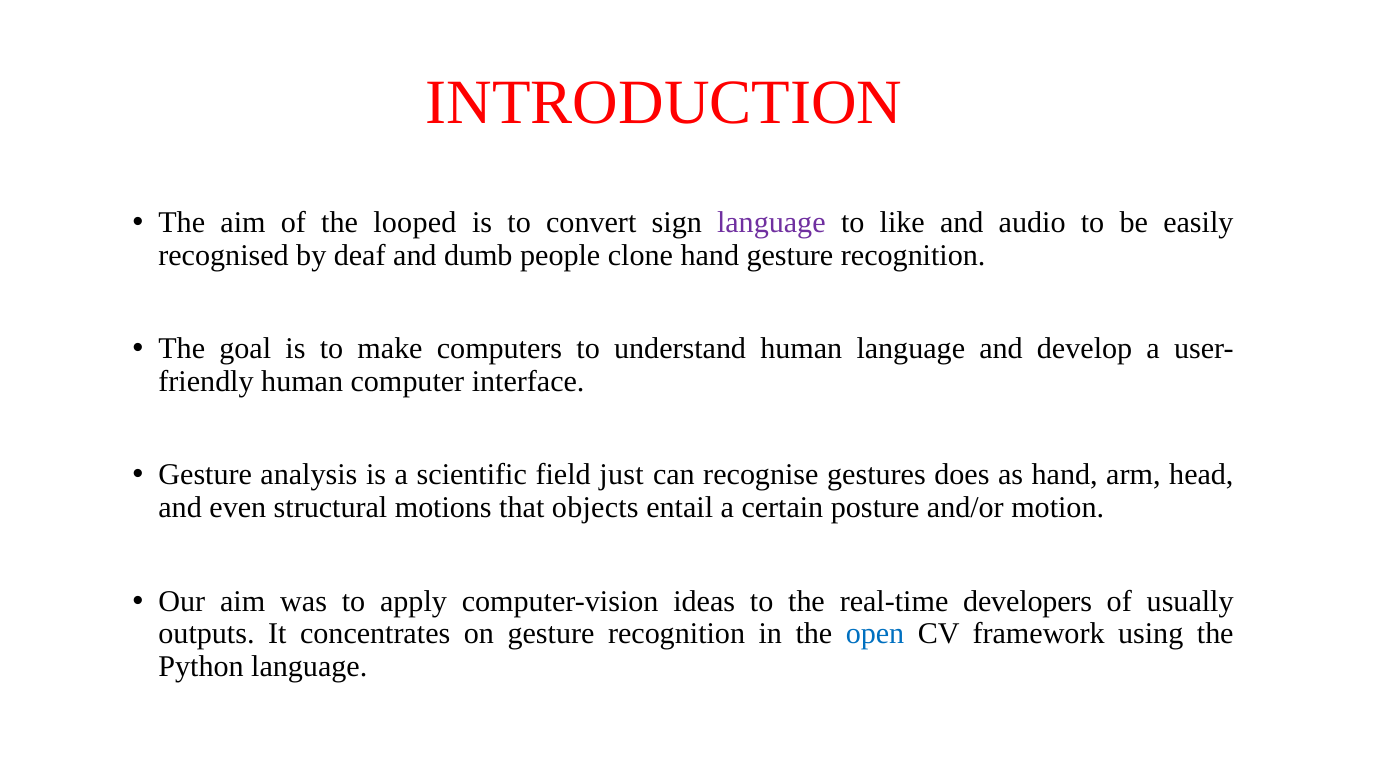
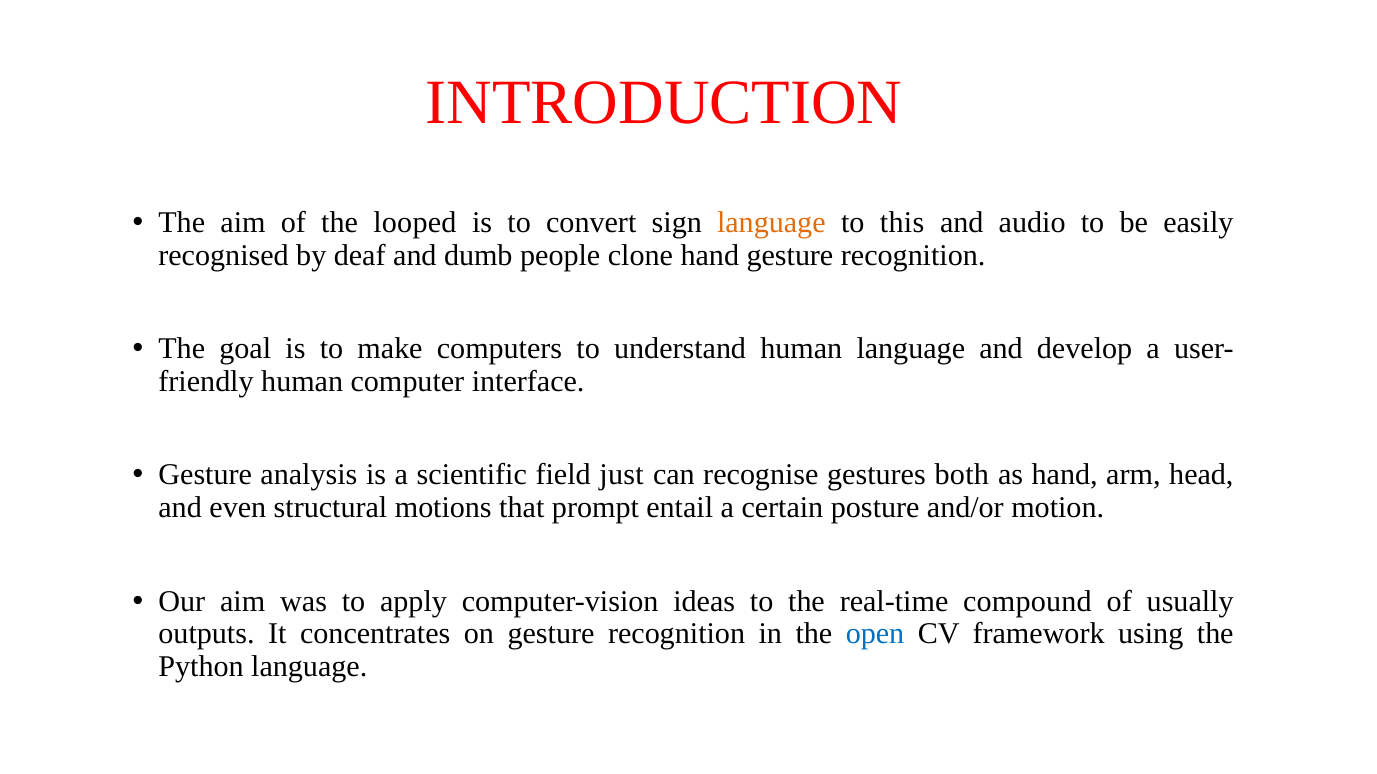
language at (771, 223) colour: purple -> orange
like: like -> this
does: does -> both
objects: objects -> prompt
developers: developers -> compound
